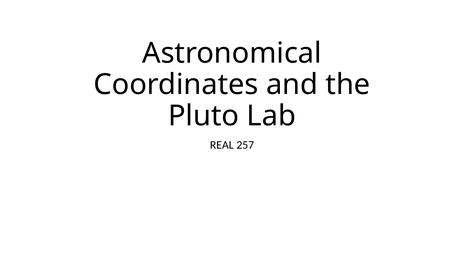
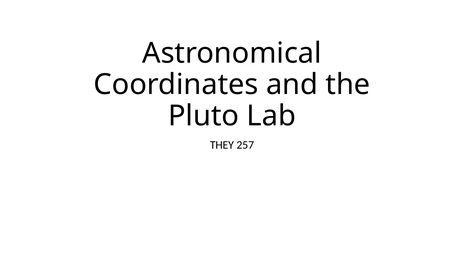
REAL: REAL -> THEY
